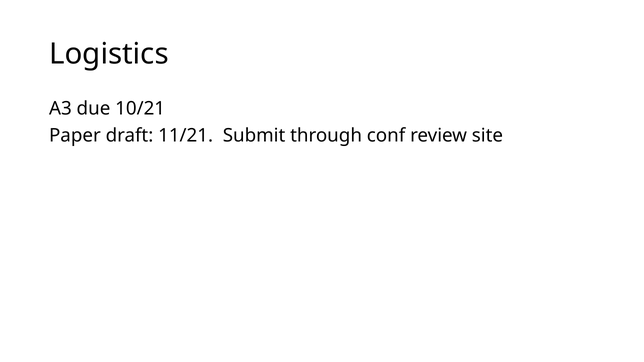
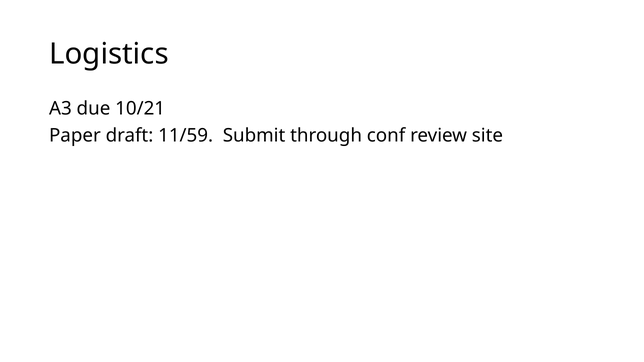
11/21: 11/21 -> 11/59
